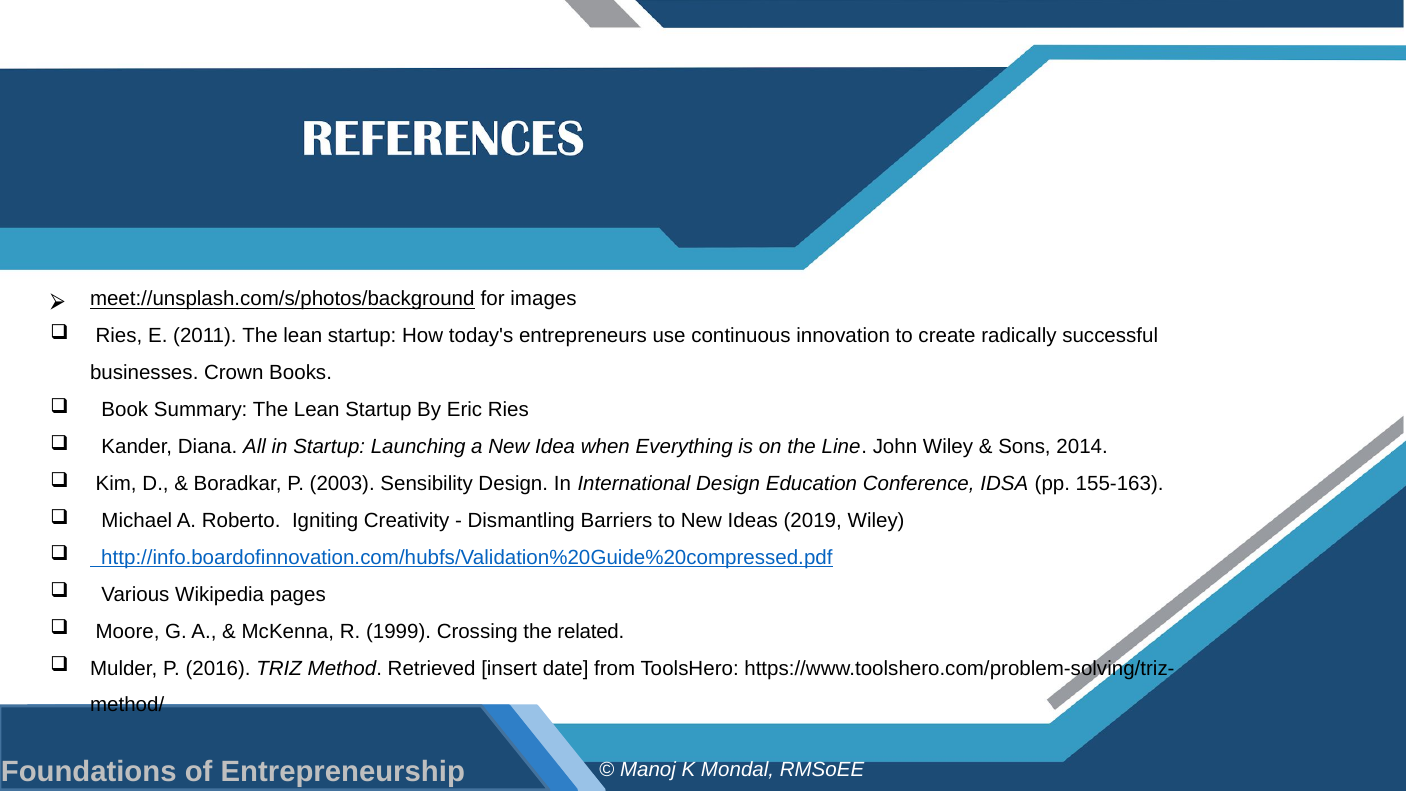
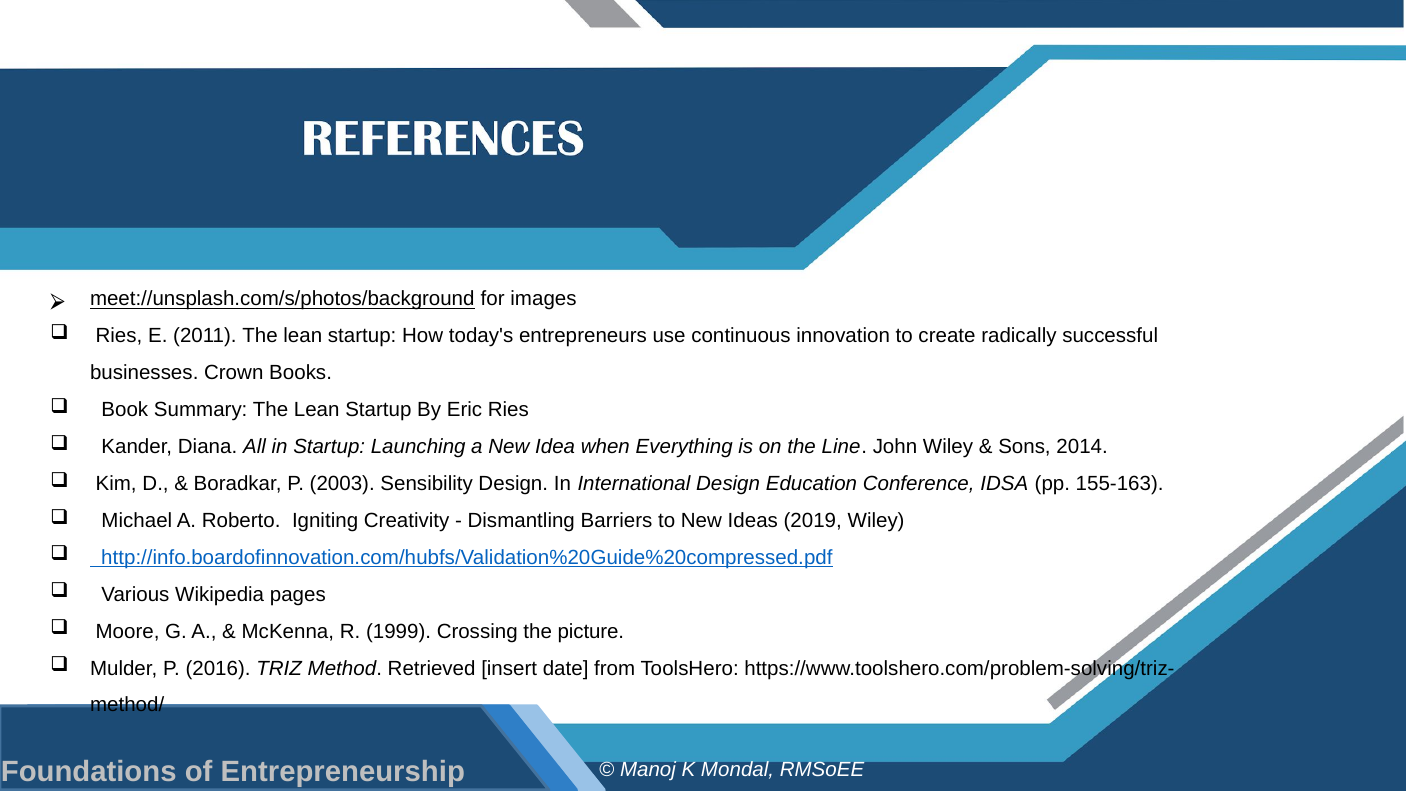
related: related -> picture
